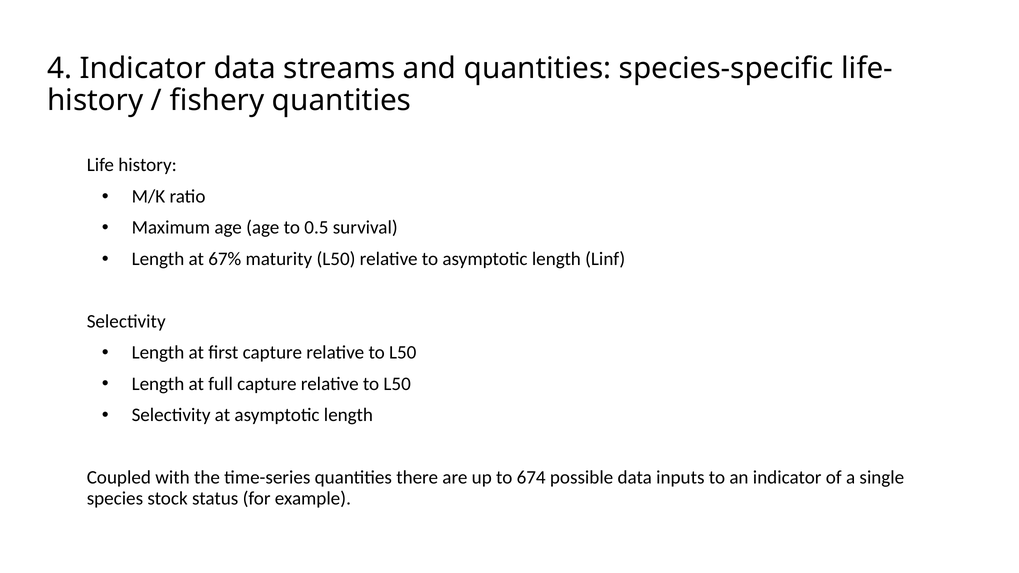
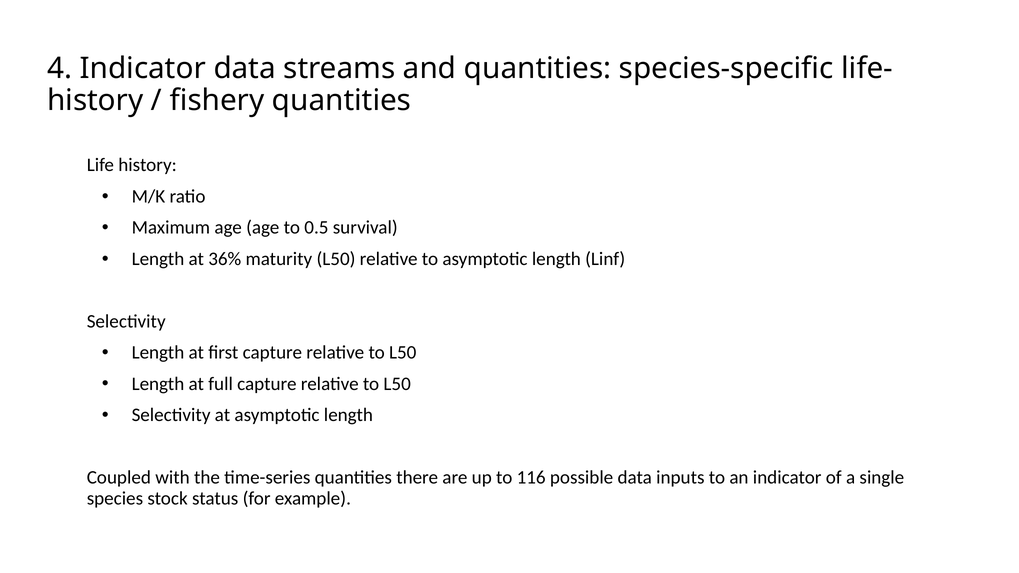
67%: 67% -> 36%
674: 674 -> 116
